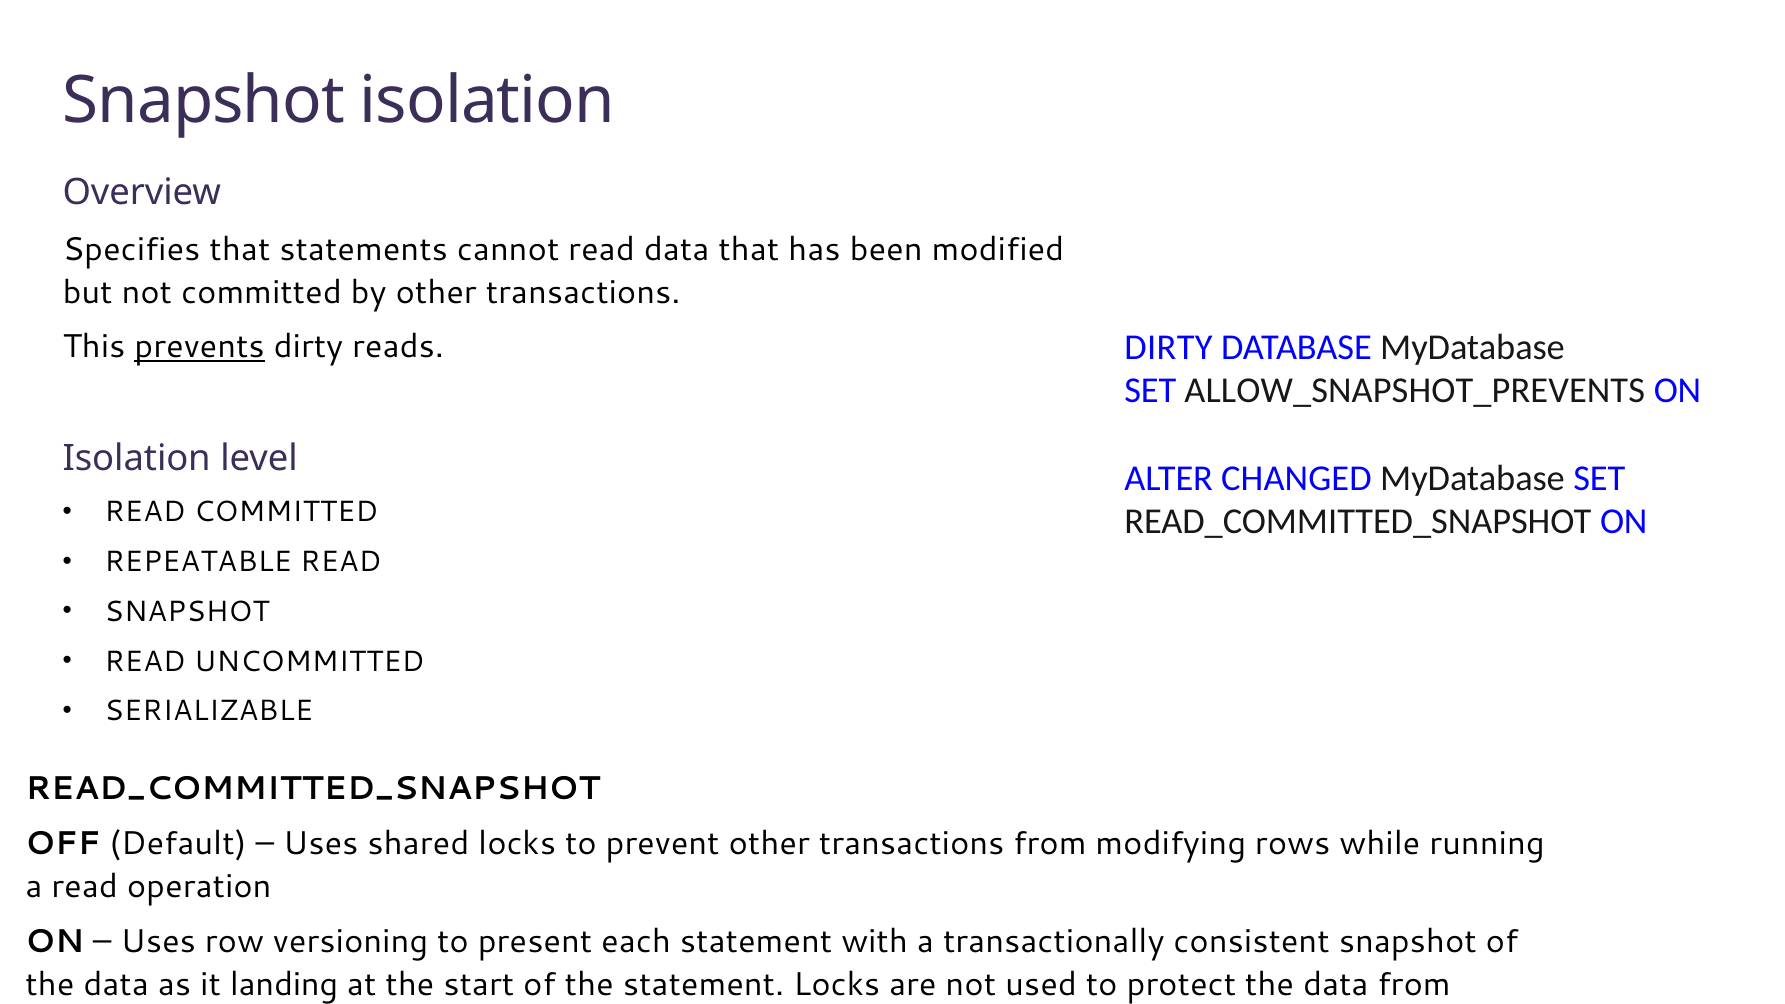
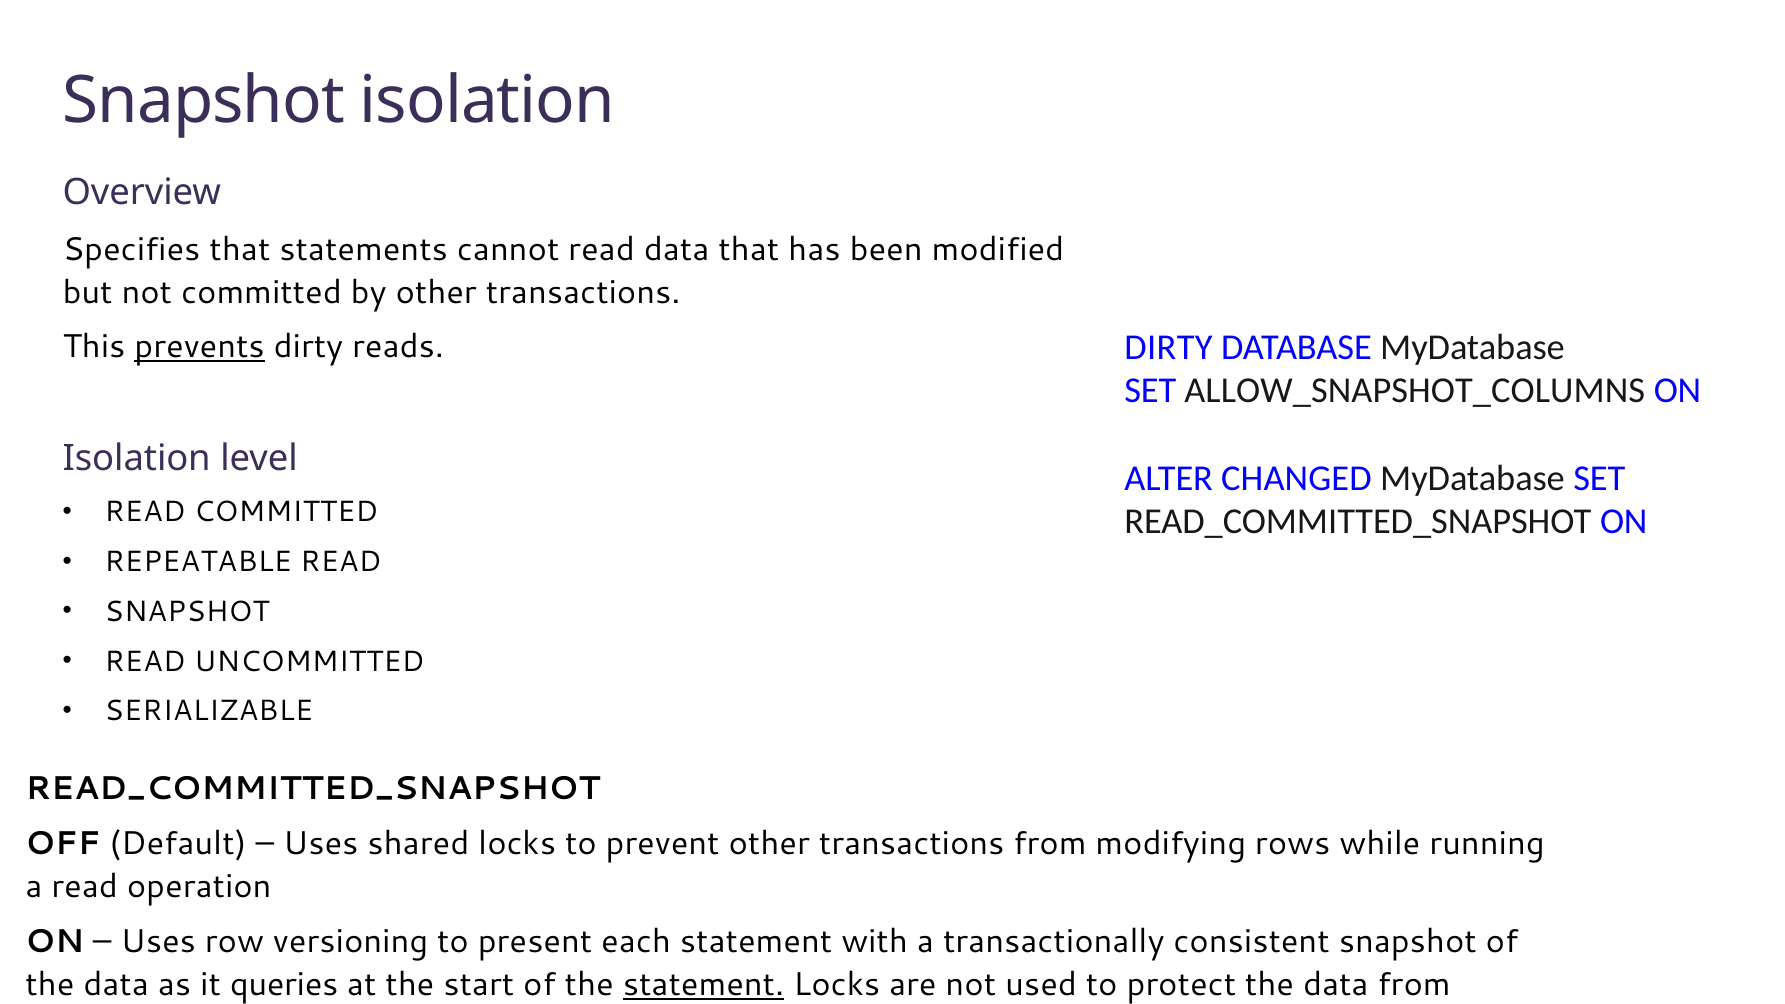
ALLOW_SNAPSHOT_PREVENTS: ALLOW_SNAPSHOT_PREVENTS -> ALLOW_SNAPSHOT_COLUMNS
landing: landing -> queries
statement at (704, 985) underline: none -> present
